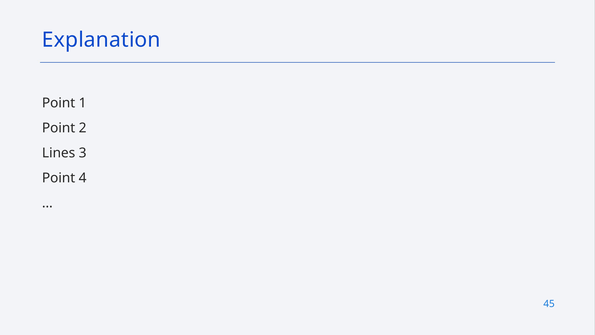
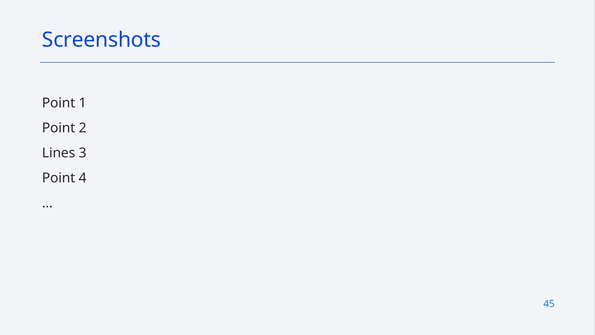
Explanation: Explanation -> Screenshots
